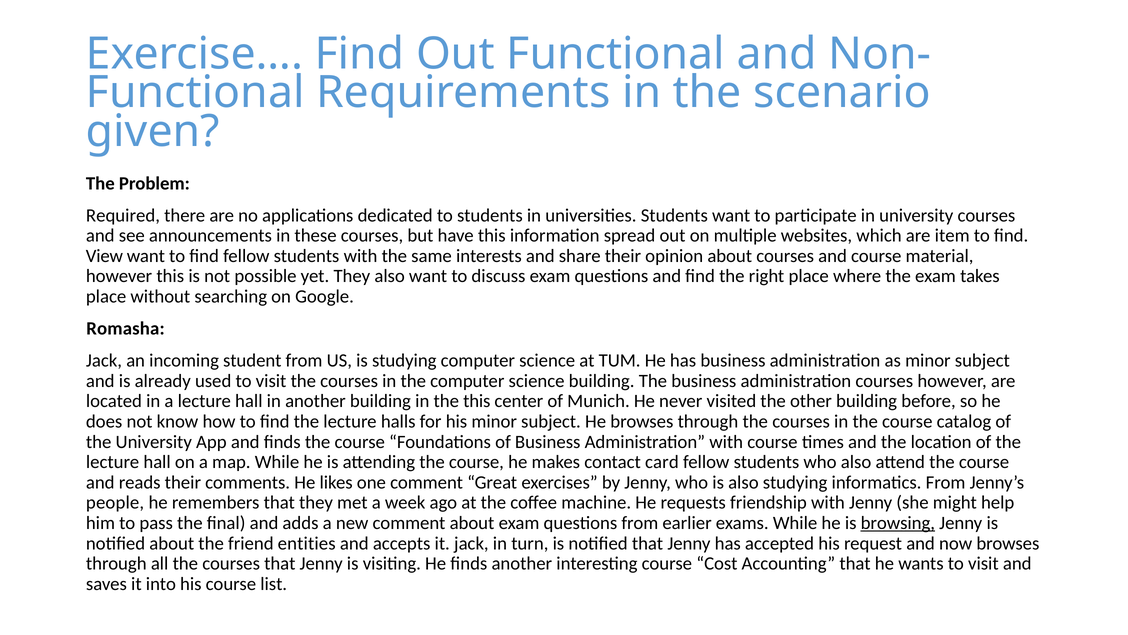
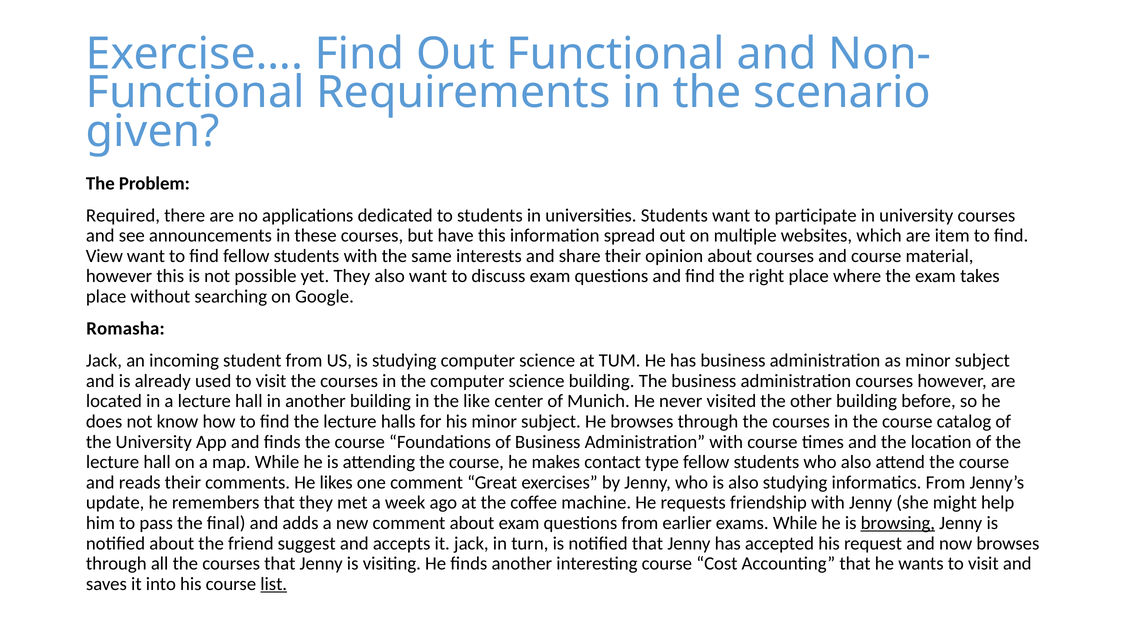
the this: this -> like
card: card -> type
people: people -> update
entities: entities -> suggest
list underline: none -> present
